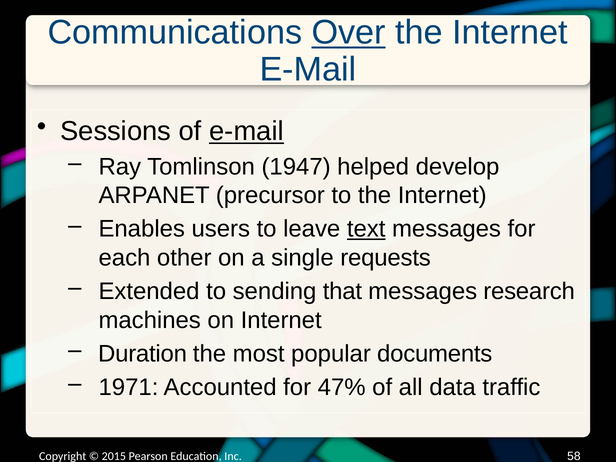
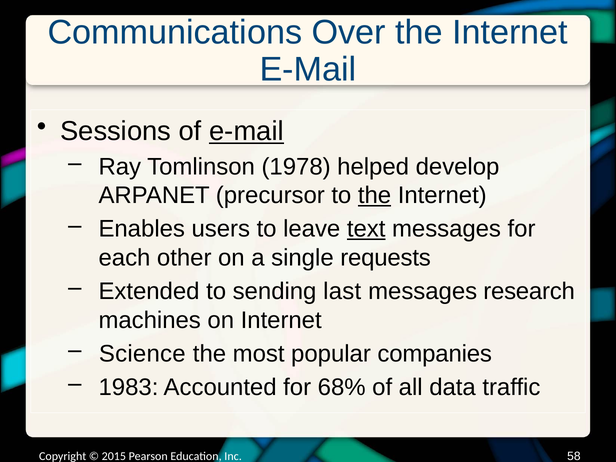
Over underline: present -> none
1947: 1947 -> 1978
the at (375, 195) underline: none -> present
that: that -> last
Duration: Duration -> Science
documents: documents -> companies
1971: 1971 -> 1983
47%: 47% -> 68%
